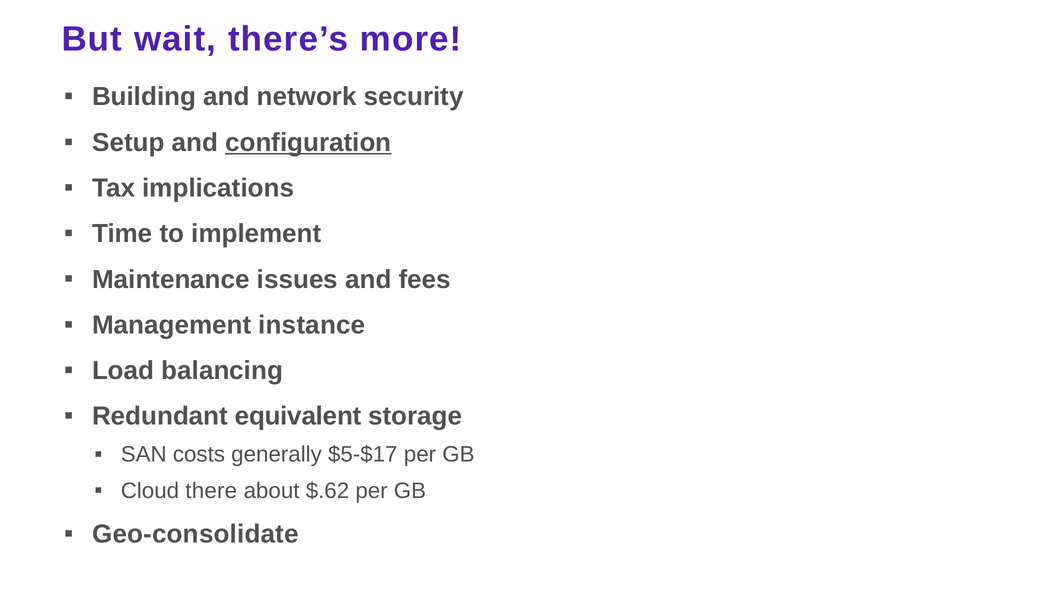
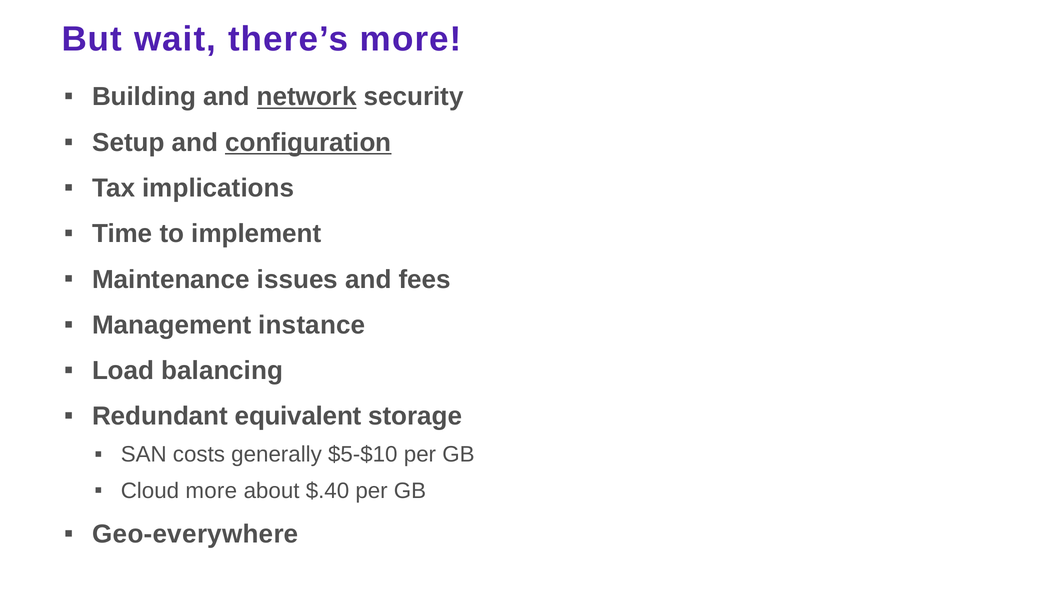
network underline: none -> present
$5-$17: $5-$17 -> $5-$10
Cloud there: there -> more
$.62: $.62 -> $.40
Geo-consolidate: Geo-consolidate -> Geo-everywhere
